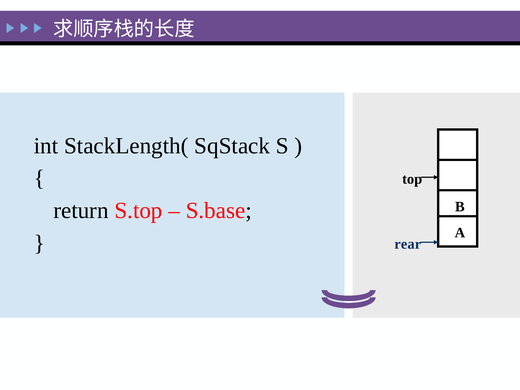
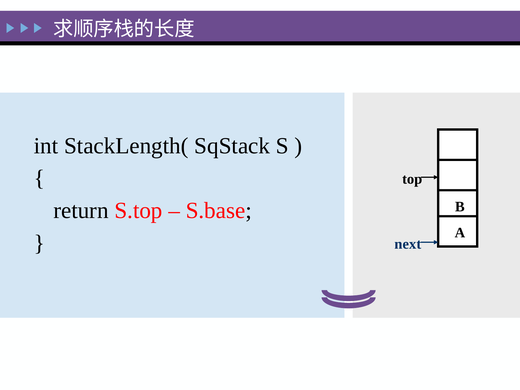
rear: rear -> next
